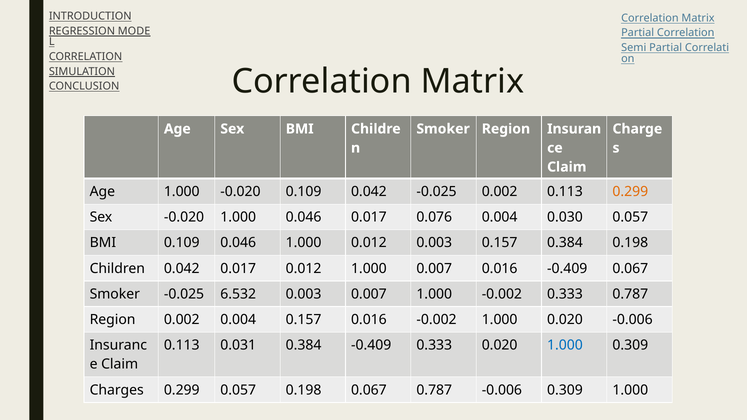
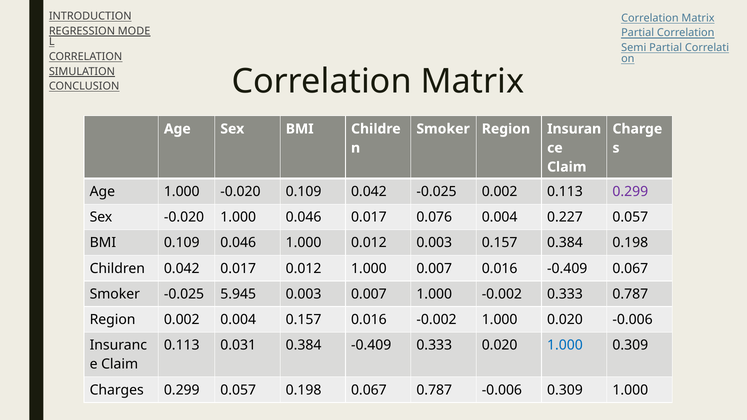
0.299 at (630, 192) colour: orange -> purple
0.030: 0.030 -> 0.227
6.532: 6.532 -> 5.945
